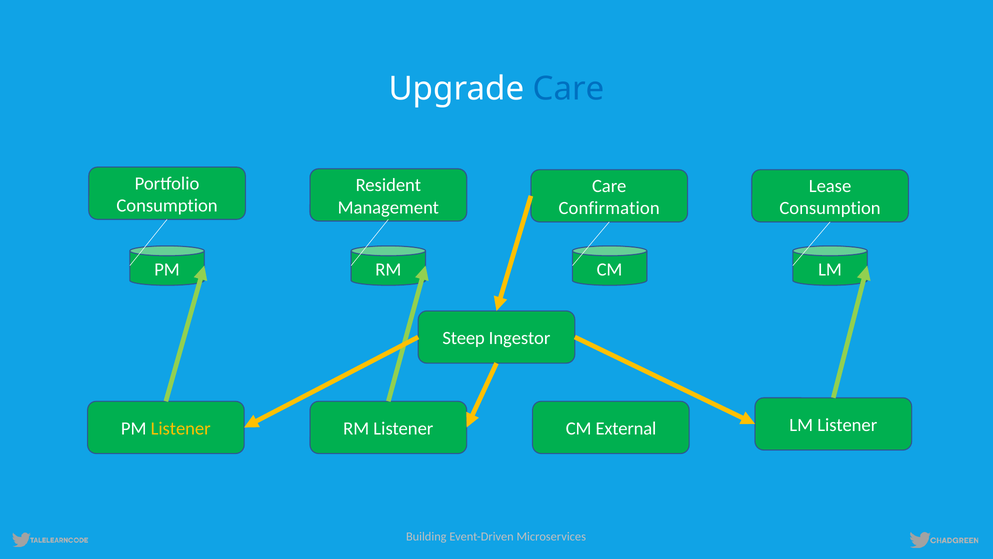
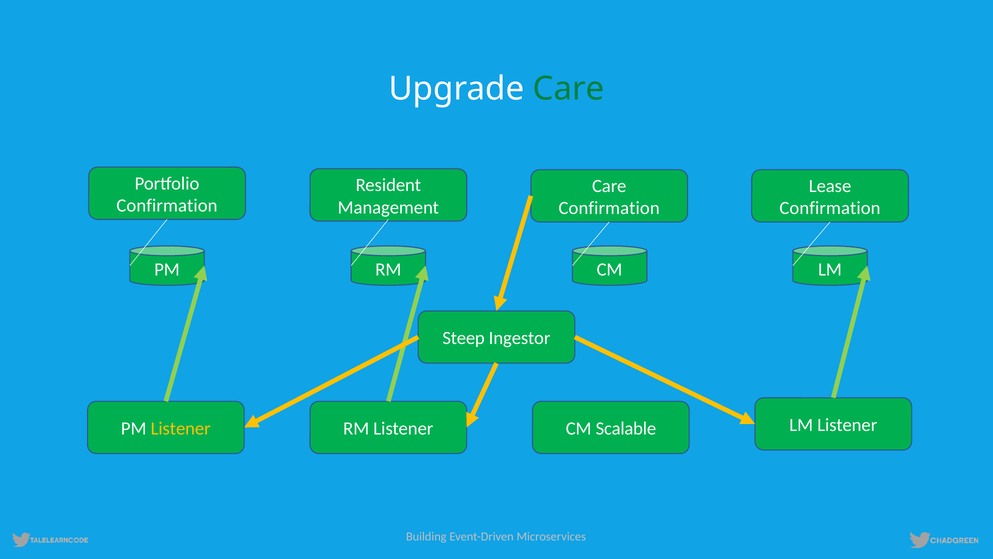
Care at (569, 89) colour: blue -> green
Consumption at (167, 206): Consumption -> Confirmation
Consumption at (830, 208): Consumption -> Confirmation
External: External -> Scalable
